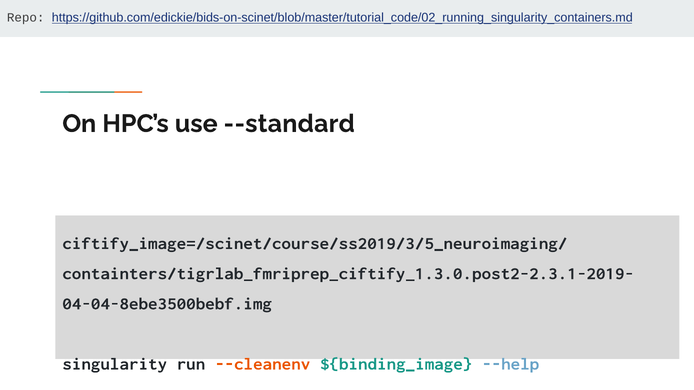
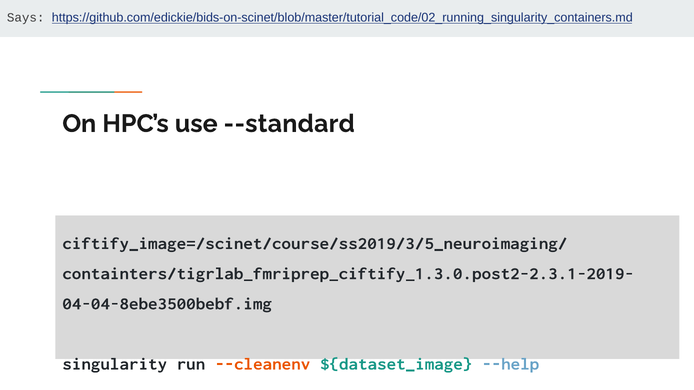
Repo: Repo -> Says
${binding_image: ${binding_image -> ${dataset_image
